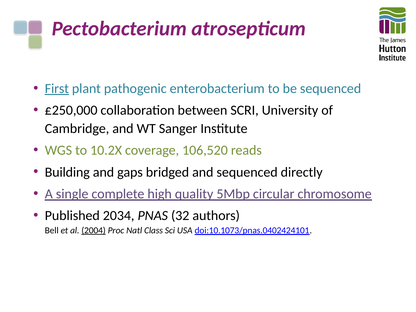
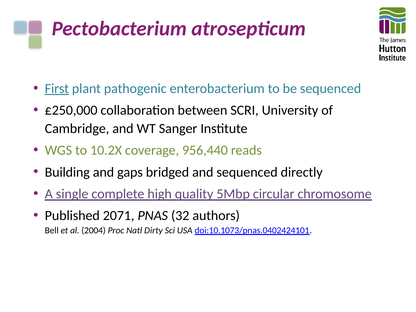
106,520: 106,520 -> 956,440
2034: 2034 -> 2071
2004 underline: present -> none
Class: Class -> Dirty
